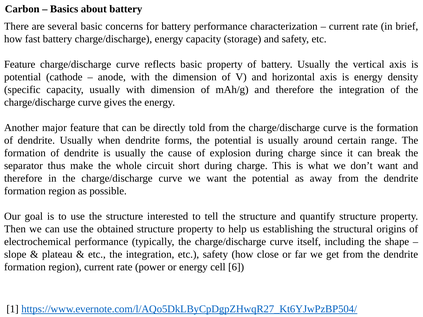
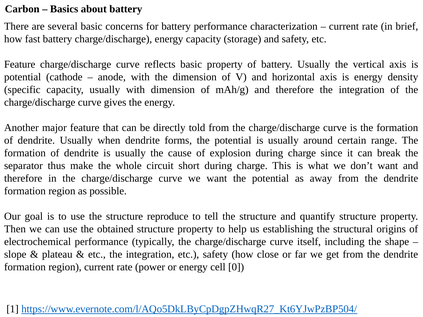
interested: interested -> reproduce
6: 6 -> 0
